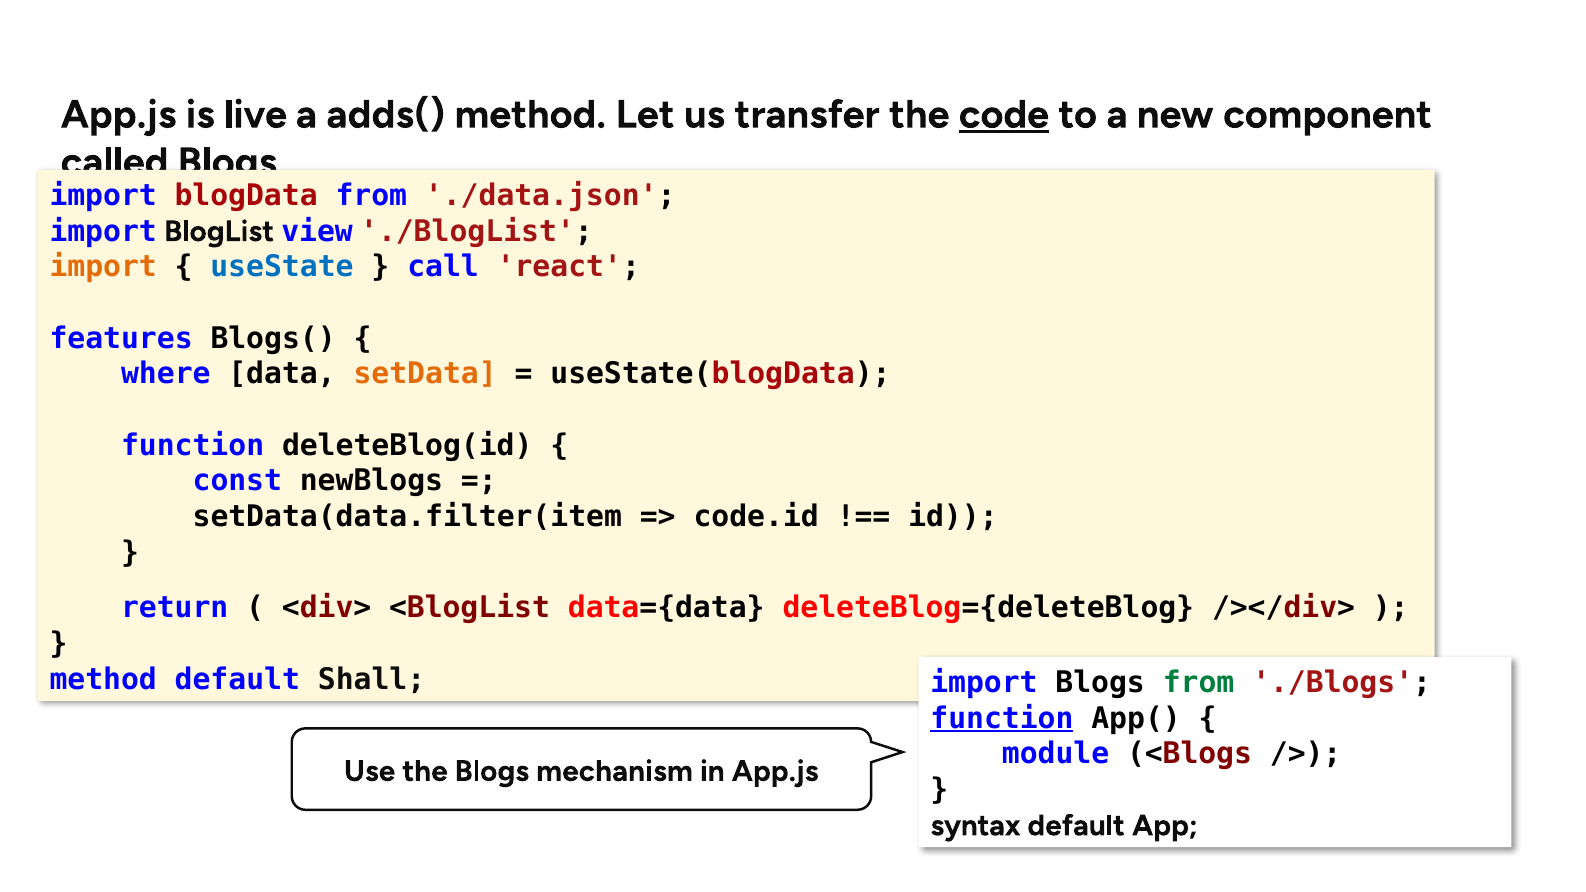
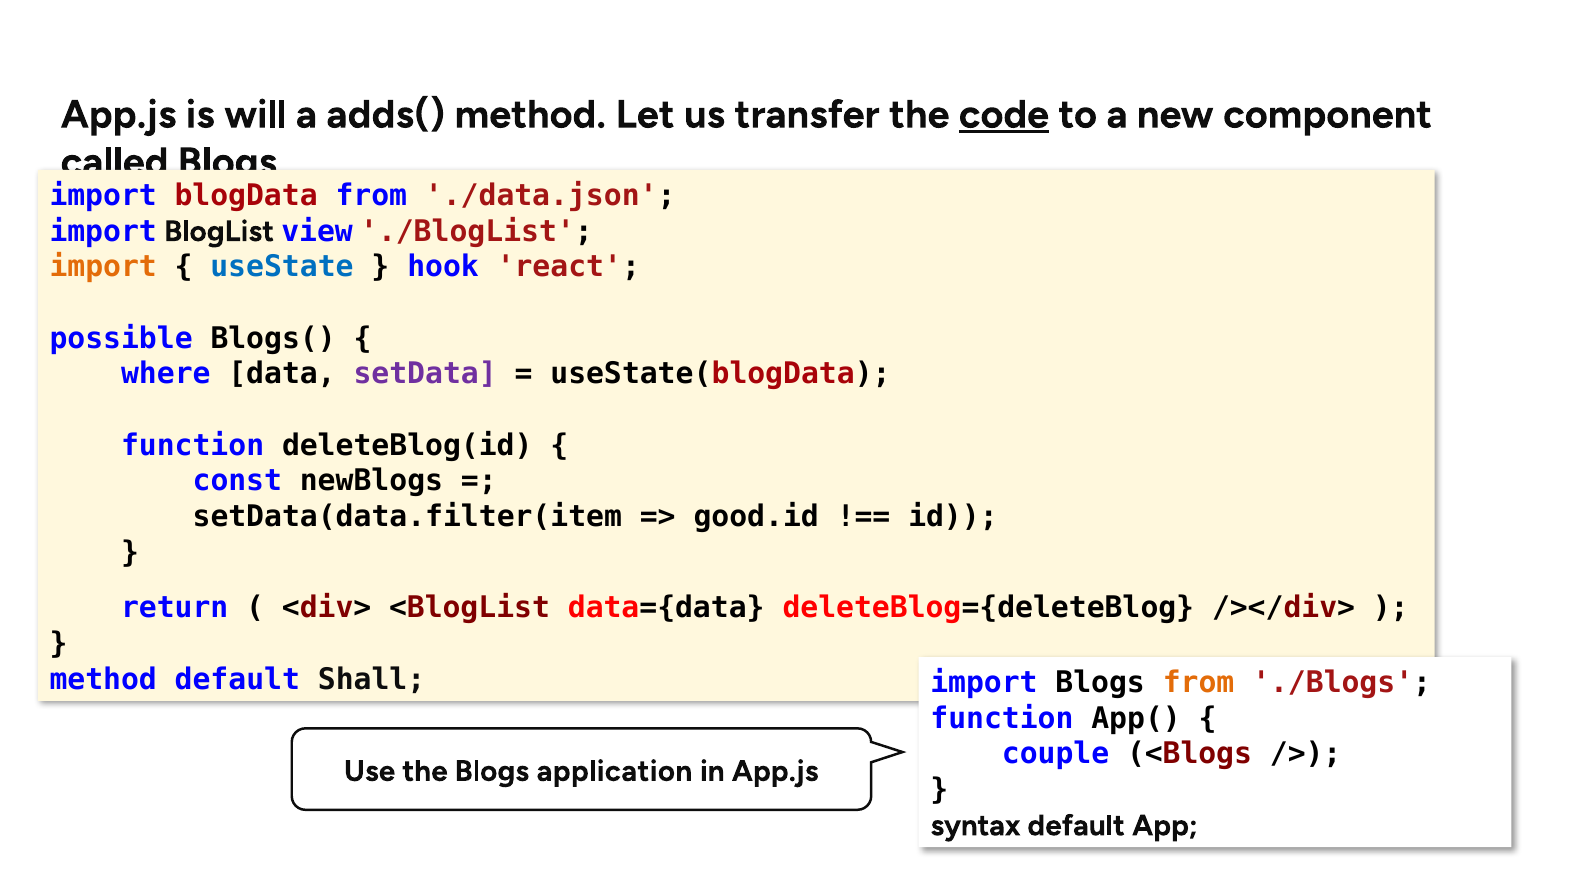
live: live -> will
call: call -> hook
features: features -> possible
setData colour: orange -> purple
code.id: code.id -> good.id
from at (1199, 683) colour: green -> orange
function at (1002, 719) underline: present -> none
module: module -> couple
mechanism: mechanism -> application
